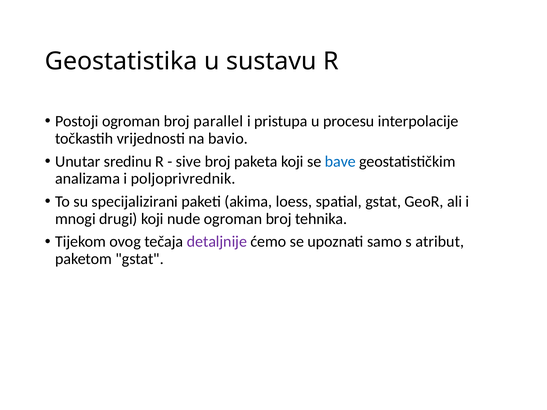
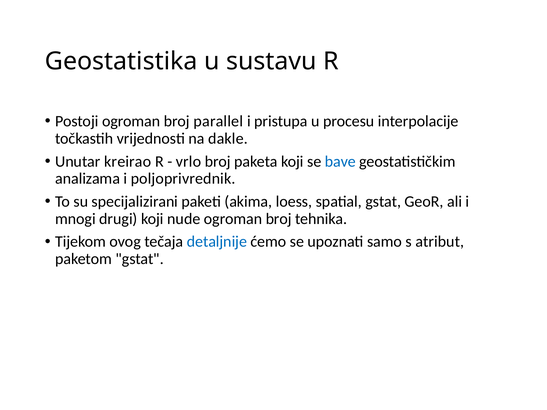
bavio: bavio -> dakle
sredinu: sredinu -> kreirao
sive: sive -> vrlo
detaljnije colour: purple -> blue
